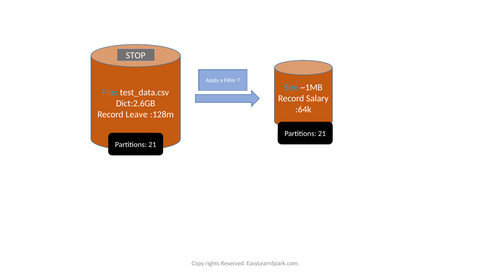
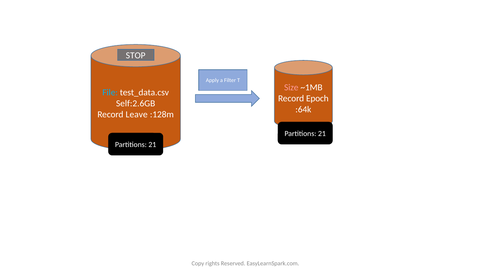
Size colour: light blue -> pink
Salary: Salary -> Epoch
Dict:2.6GB: Dict:2.6GB -> Self:2.6GB
